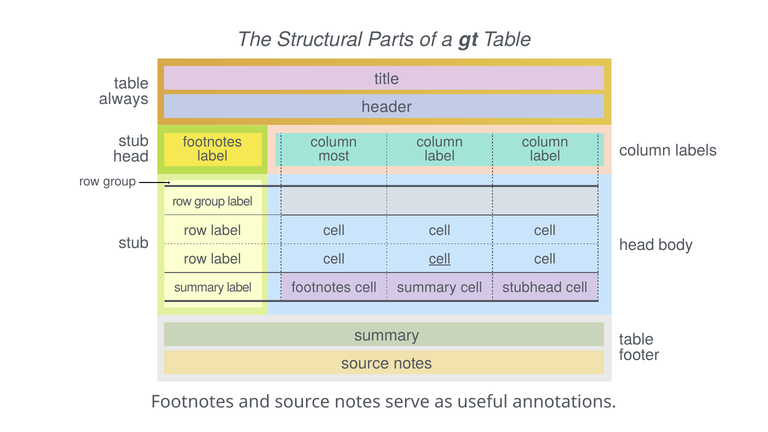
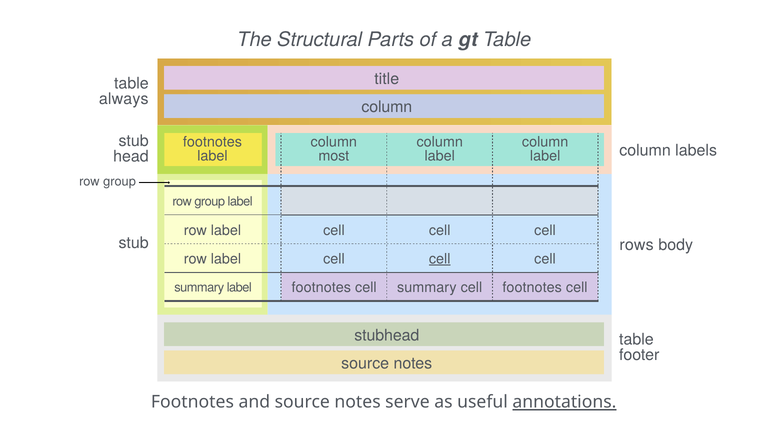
header at (387, 107): header -> column
head at (637, 245): head -> rows
cell stubhead: stubhead -> footnotes
summary at (387, 335): summary -> stubhead
annotations underline: none -> present
